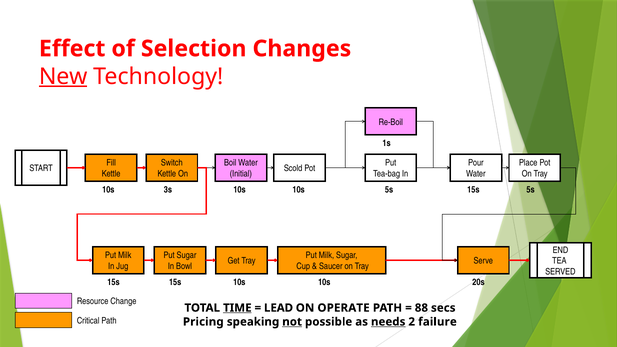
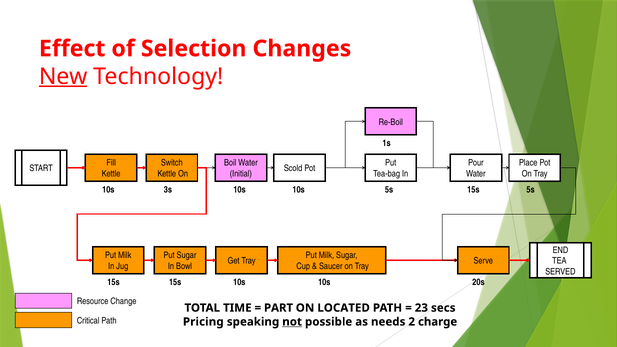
TIME underline: present -> none
LEAD: LEAD -> PART
OPERATE: OPERATE -> LOCATED
88: 88 -> 23
needs underline: present -> none
failure: failure -> charge
